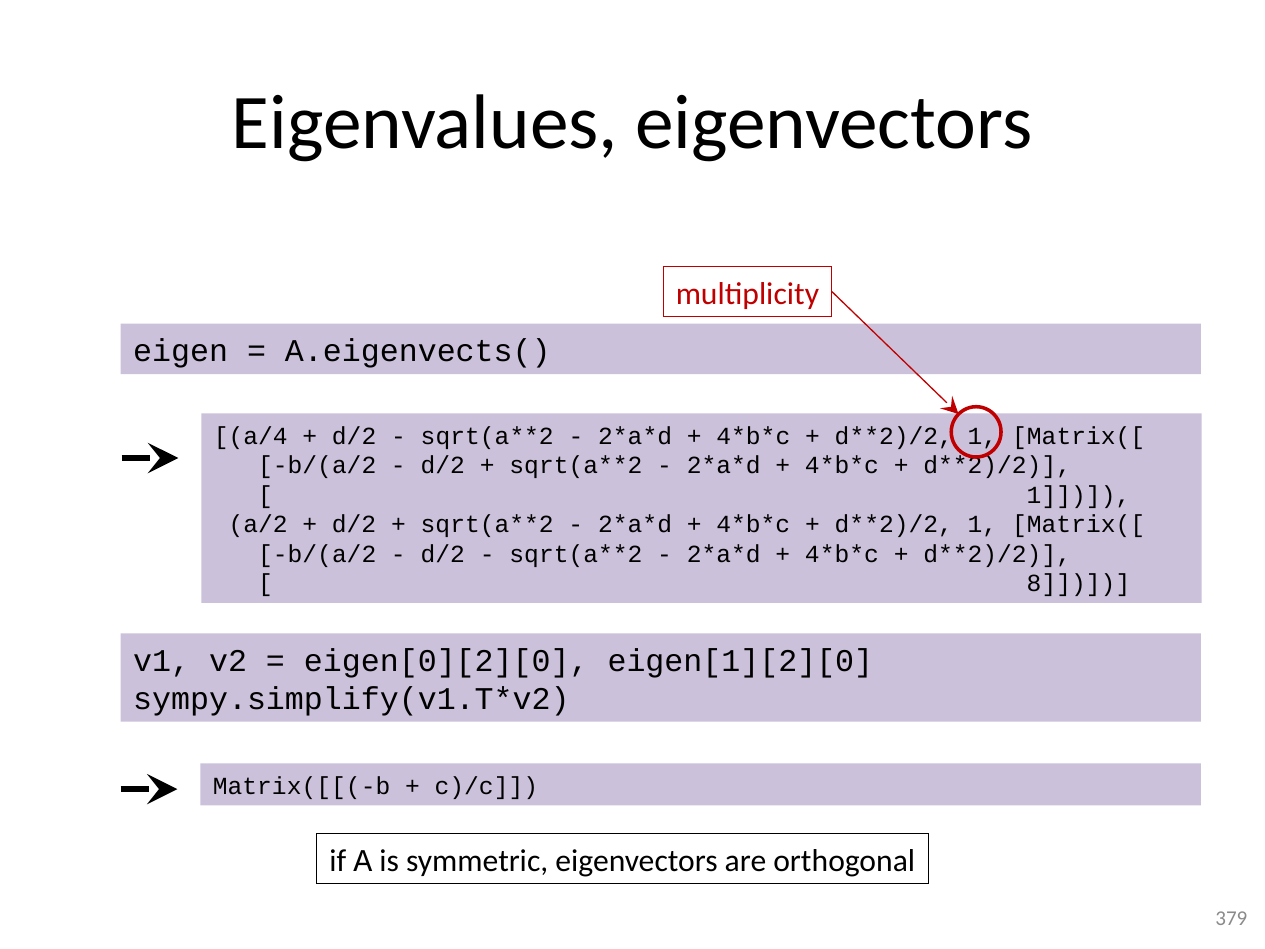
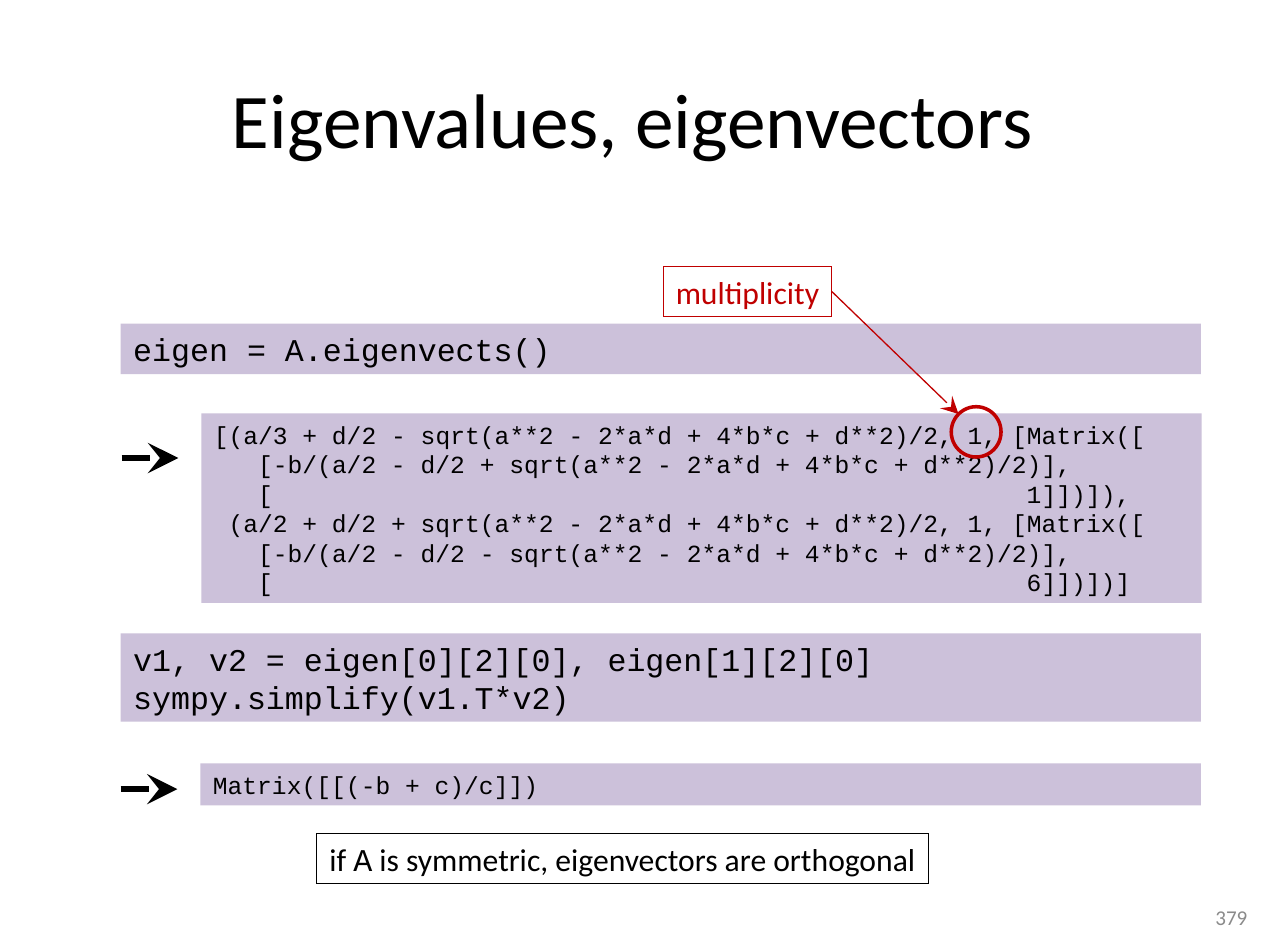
a/4: a/4 -> a/3
8: 8 -> 6
